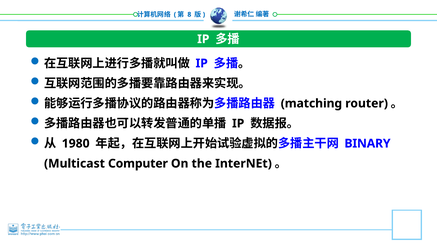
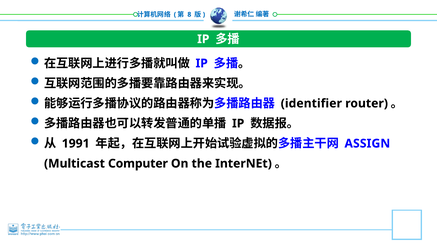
matching: matching -> identifier
1980: 1980 -> 1991
BINARY: BINARY -> ASSIGN
